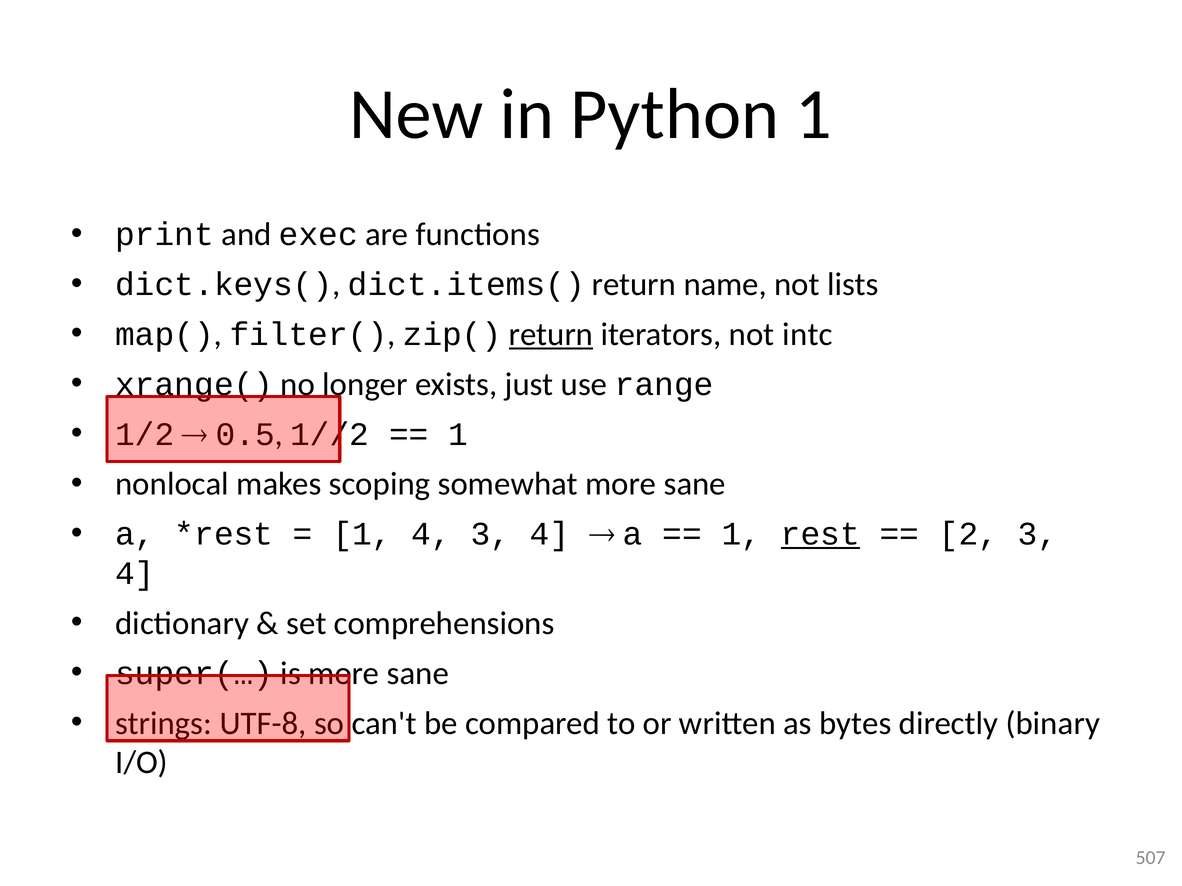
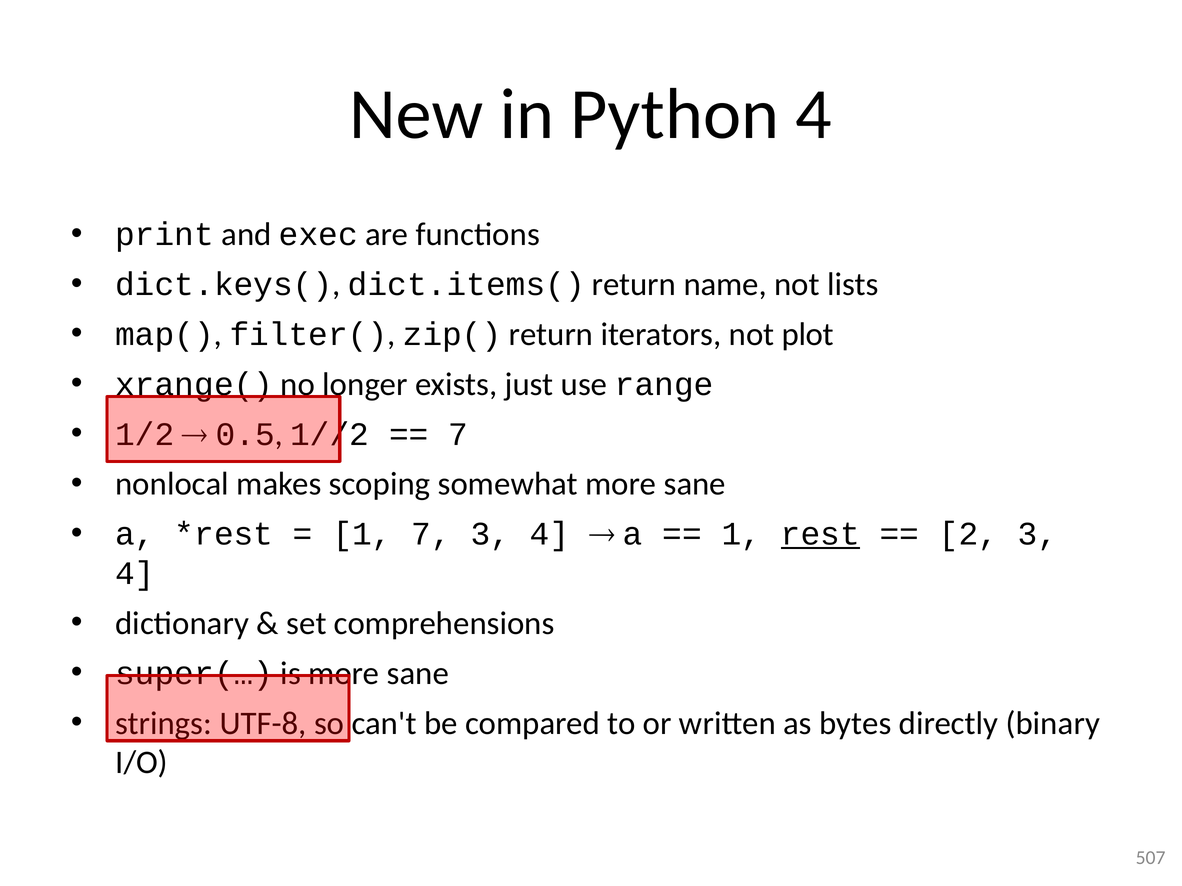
Python 1: 1 -> 4
return at (551, 335) underline: present -> none
intc: intc -> plot
1 at (458, 435): 1 -> 7
1 4: 4 -> 7
